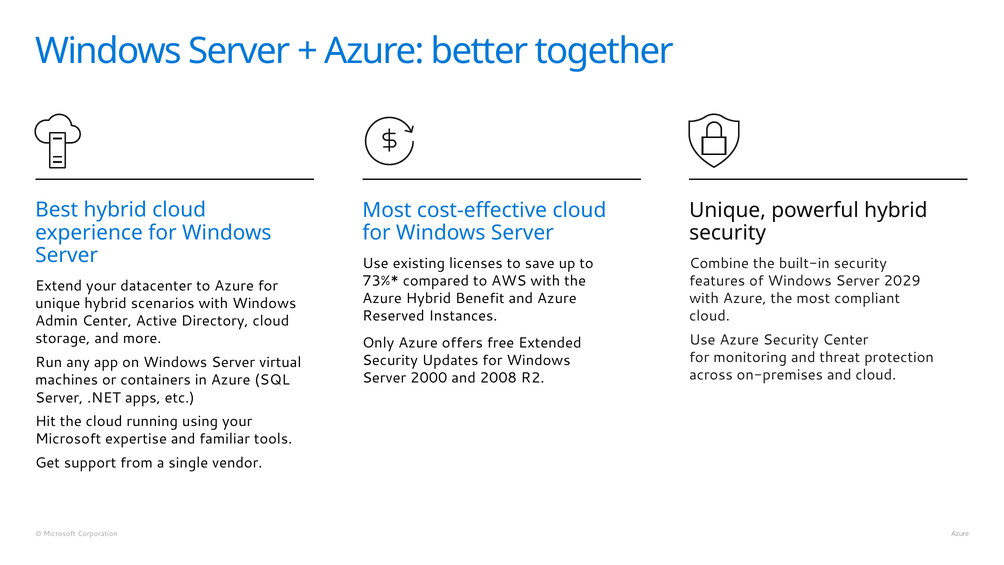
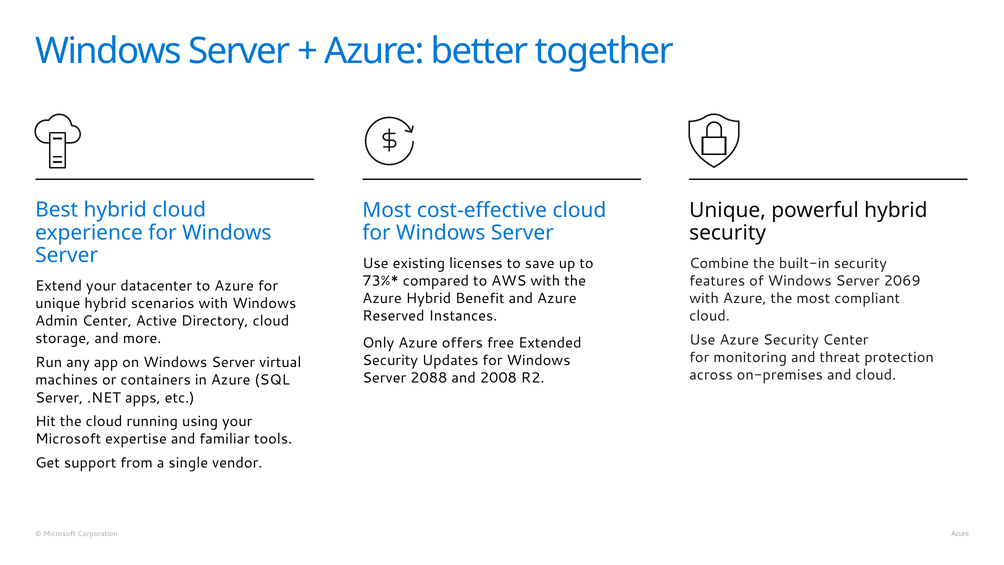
2029: 2029 -> 2069
2000: 2000 -> 2088
